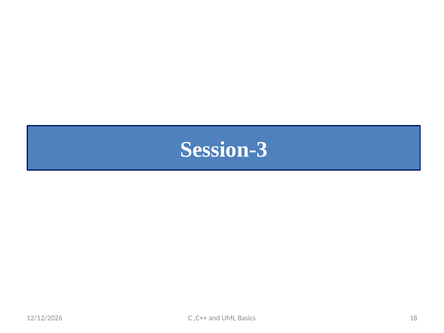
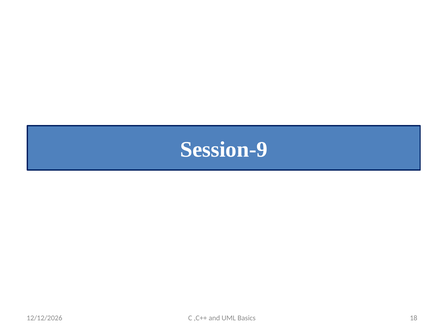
Session-3: Session-3 -> Session-9
